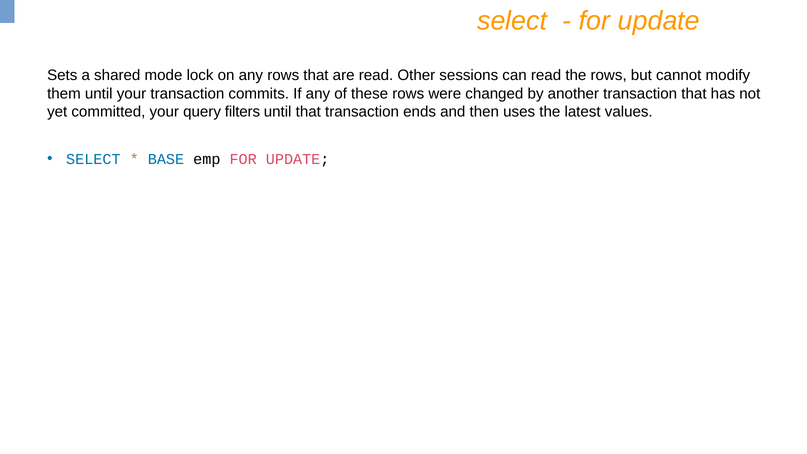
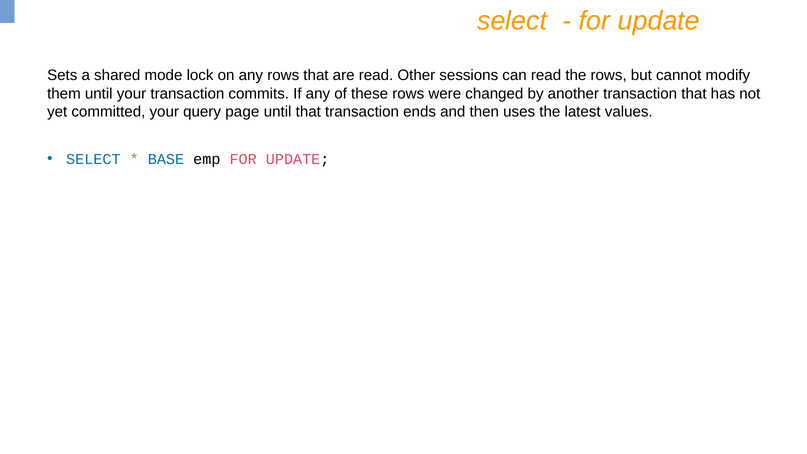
filters: filters -> page
